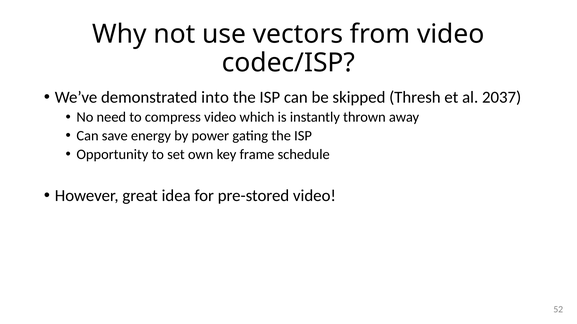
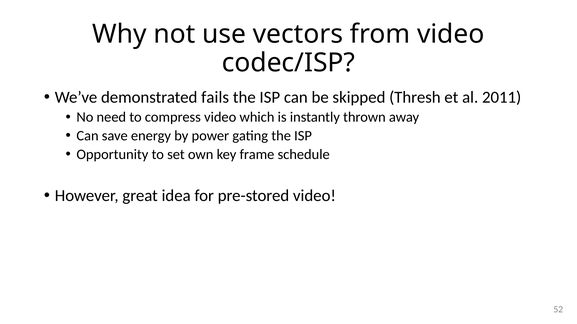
into: into -> fails
2037: 2037 -> 2011
